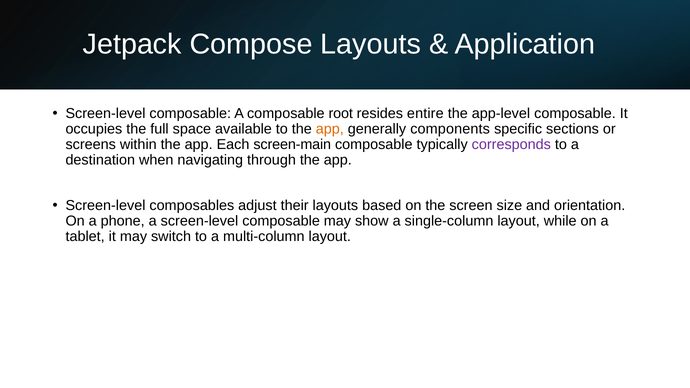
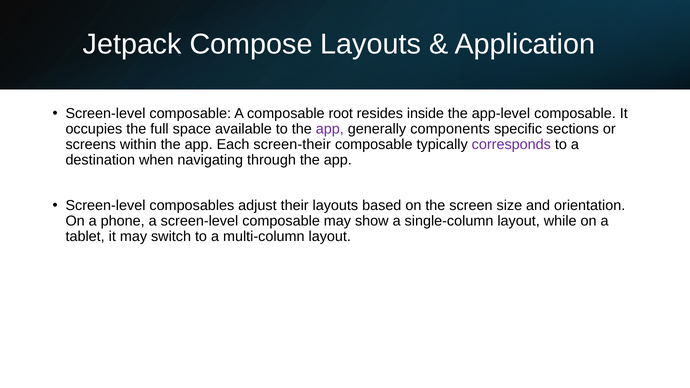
entire: entire -> inside
app at (330, 129) colour: orange -> purple
screen-main: screen-main -> screen-their
